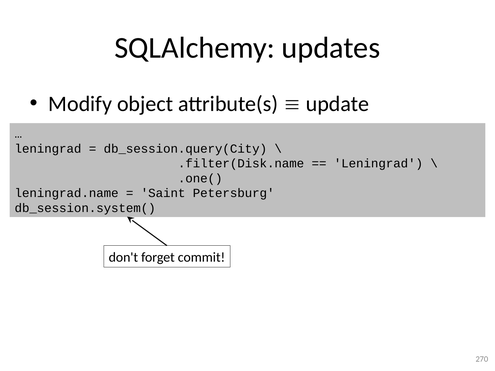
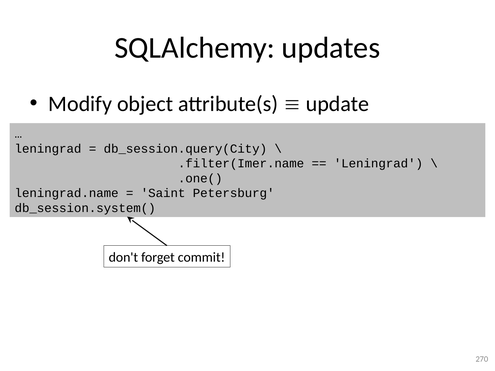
.filter(Disk.name: .filter(Disk.name -> .filter(Imer.name
